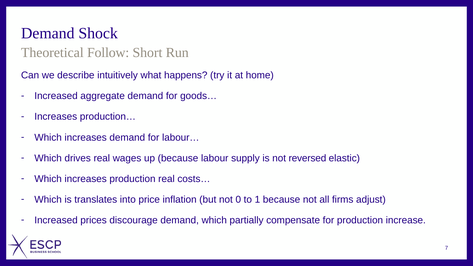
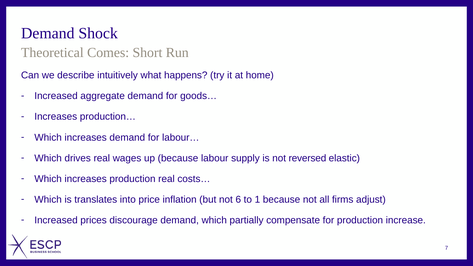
Follow: Follow -> Comes
0: 0 -> 6
